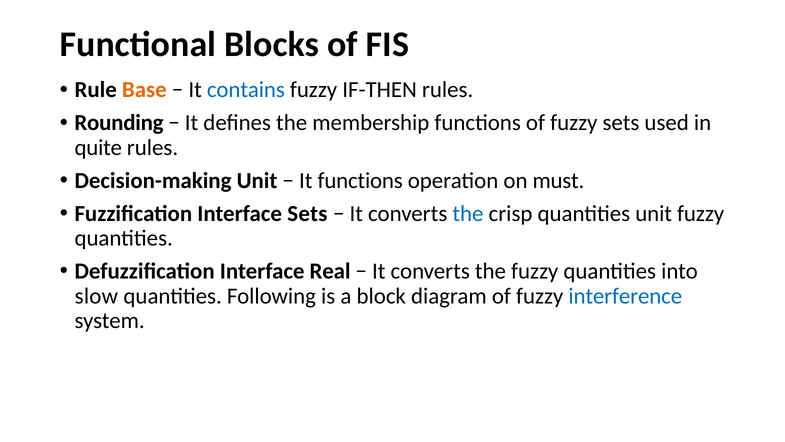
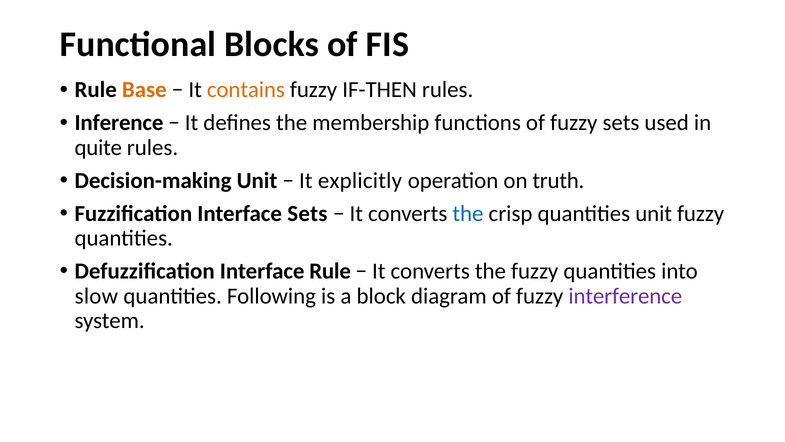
contains colour: blue -> orange
Rounding: Rounding -> Inference
It functions: functions -> explicitly
must: must -> truth
Interface Real: Real -> Rule
interference colour: blue -> purple
